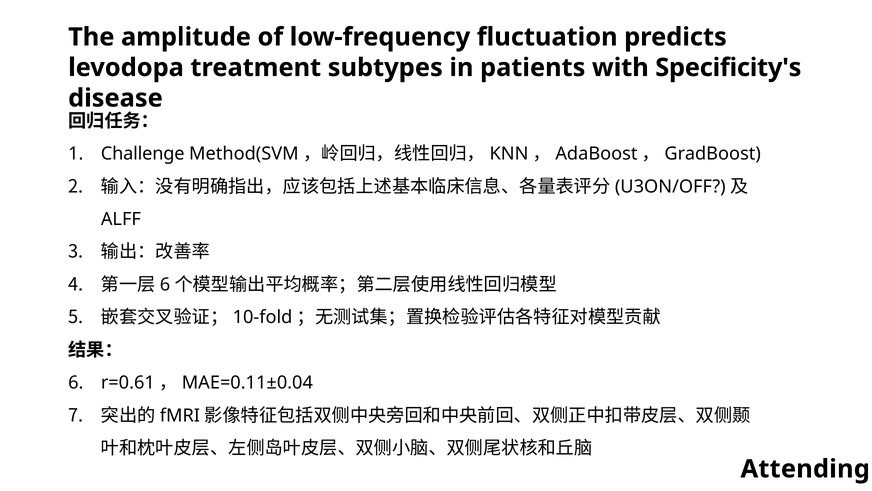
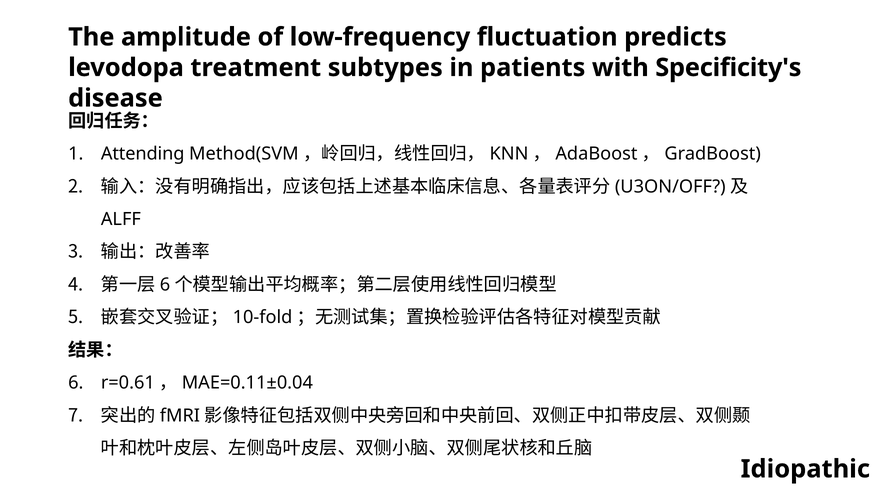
Challenge: Challenge -> Attending
Attending: Attending -> Idiopathic
